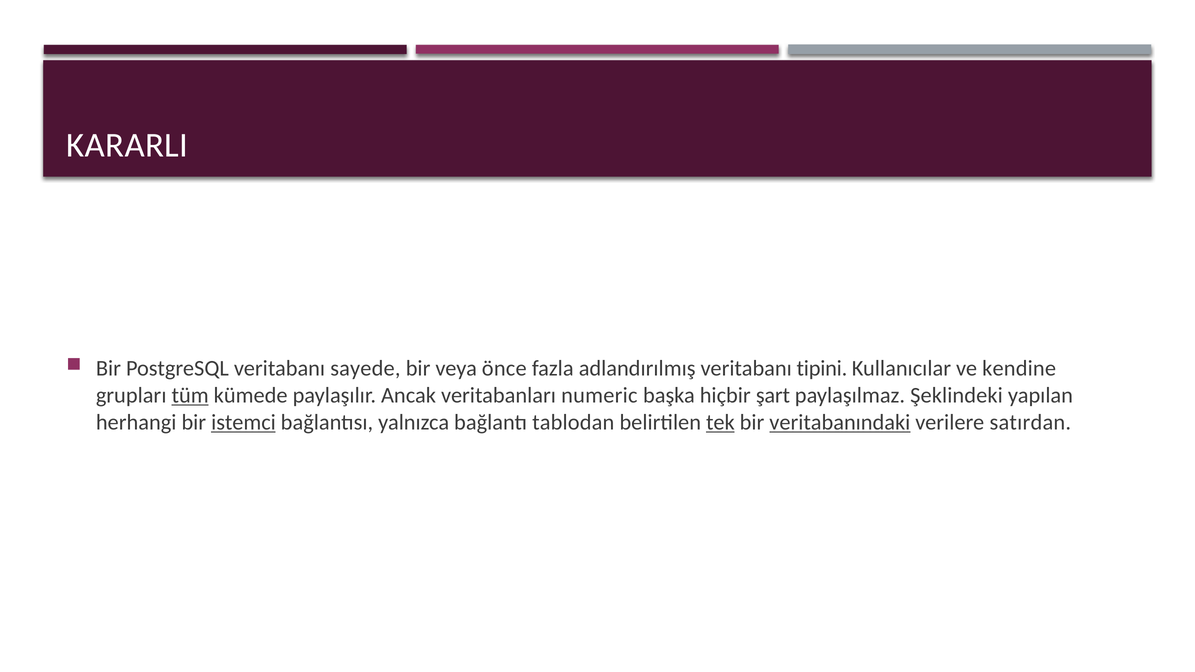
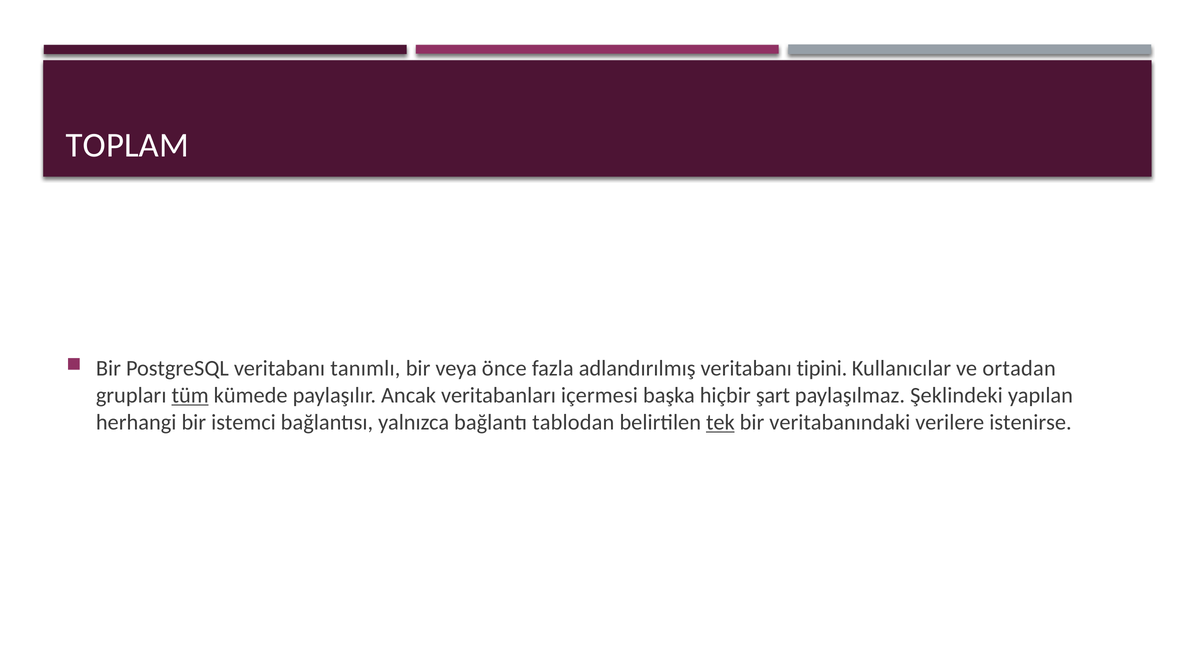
KARARLI: KARARLI -> TOPLAM
sayede: sayede -> tanımlı
kendine: kendine -> ortadan
numeric: numeric -> içermesi
istemci underline: present -> none
veritabanındaki underline: present -> none
satırdan: satırdan -> istenirse
